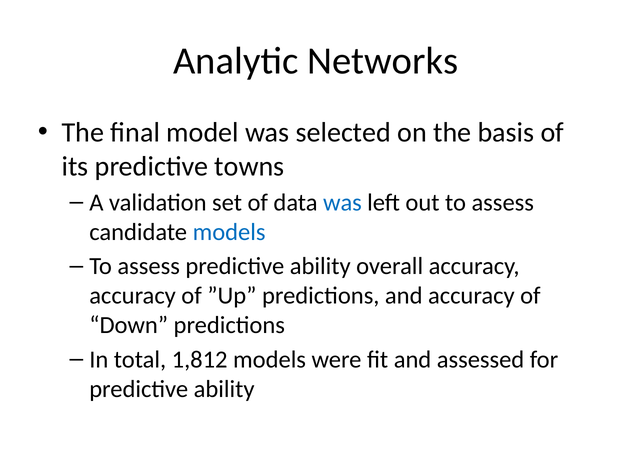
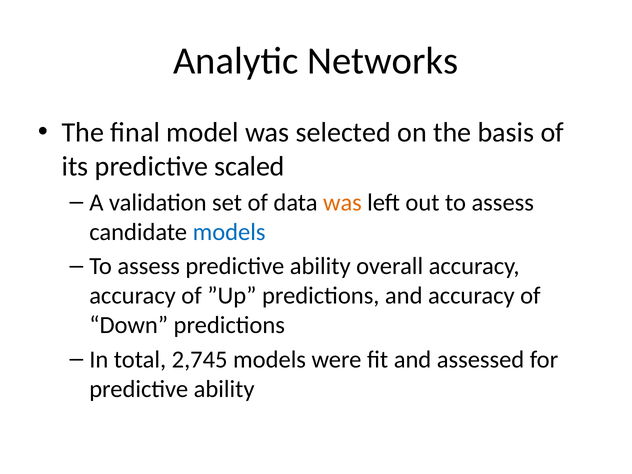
towns: towns -> scaled
was at (342, 203) colour: blue -> orange
1,812: 1,812 -> 2,745
